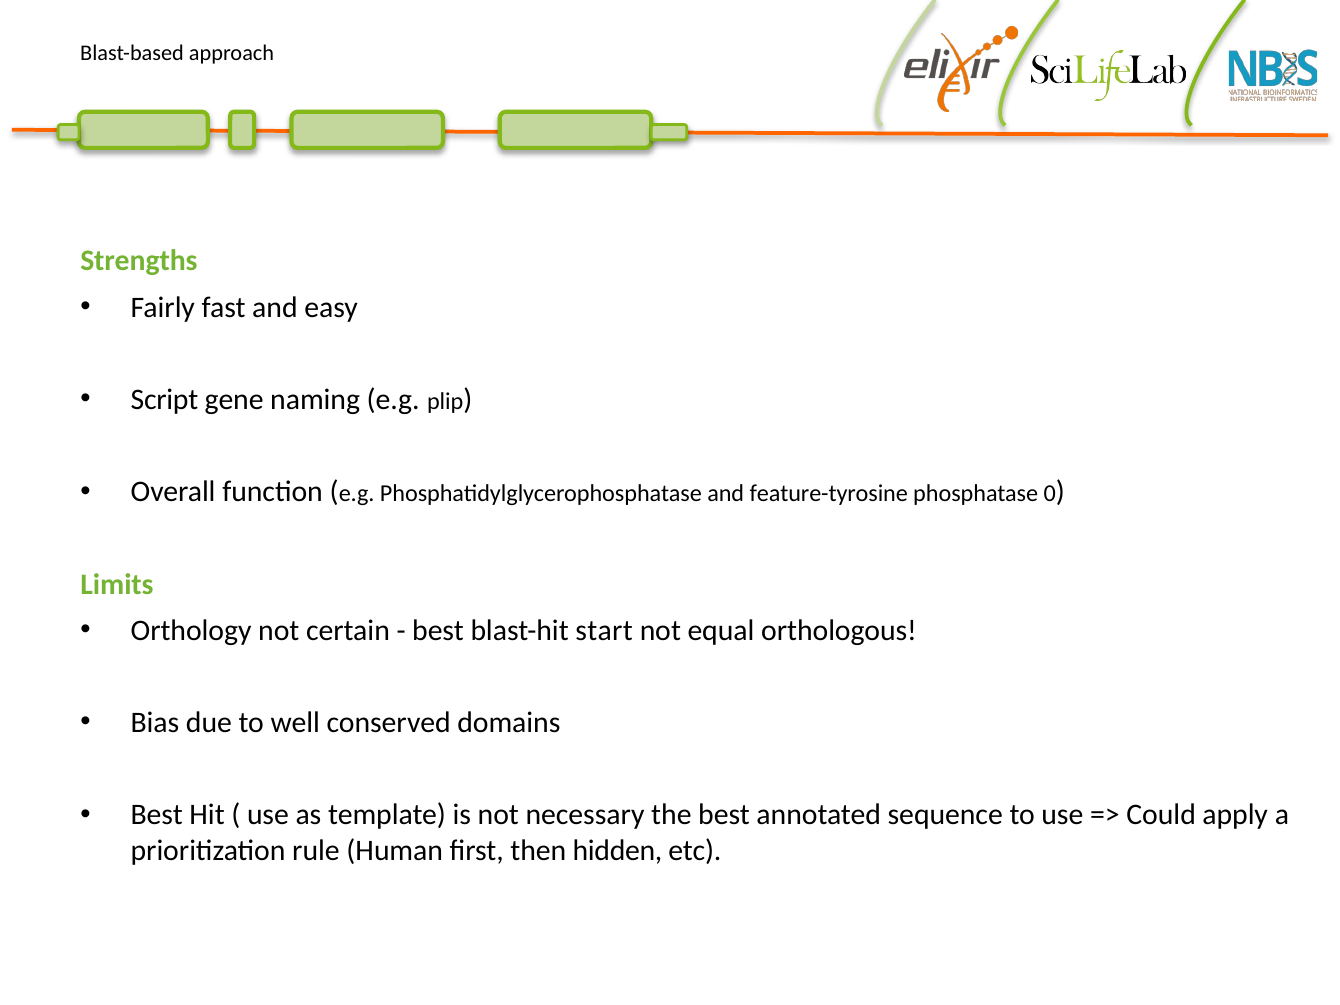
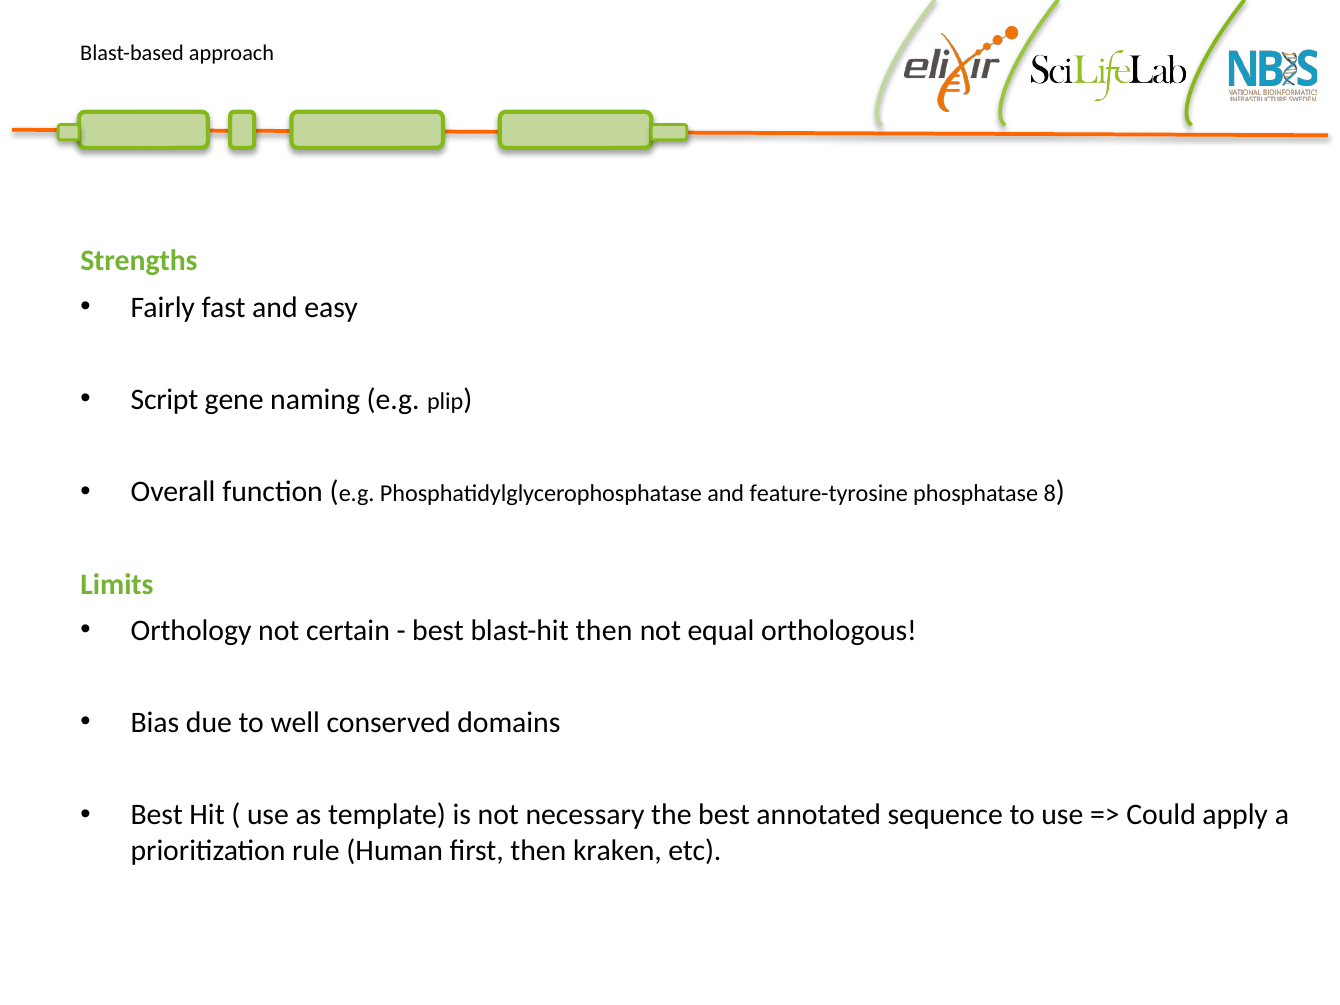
0: 0 -> 8
blast-hit start: start -> then
hidden: hidden -> kraken
